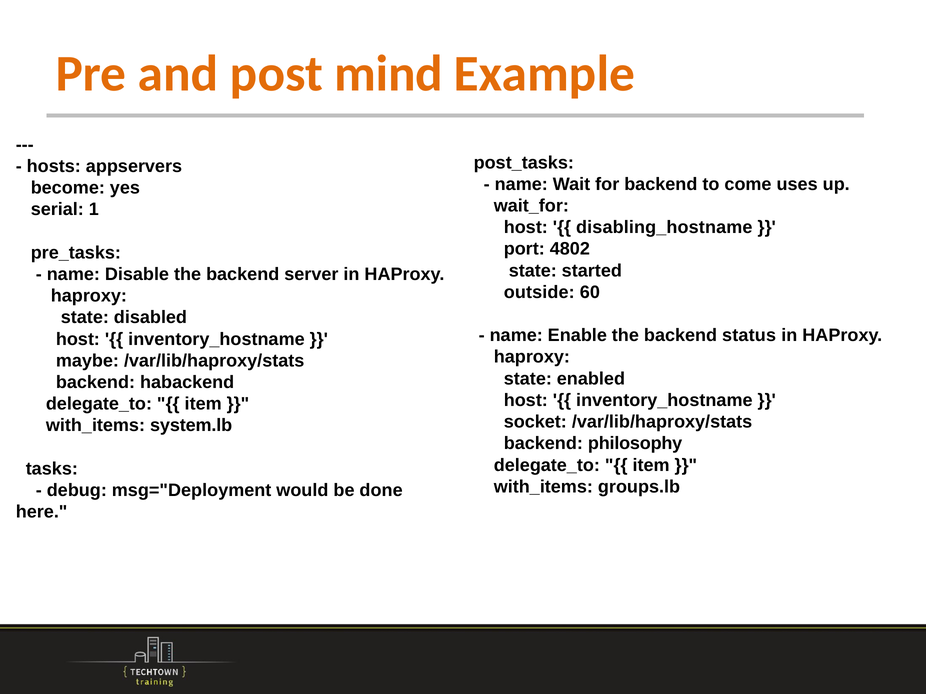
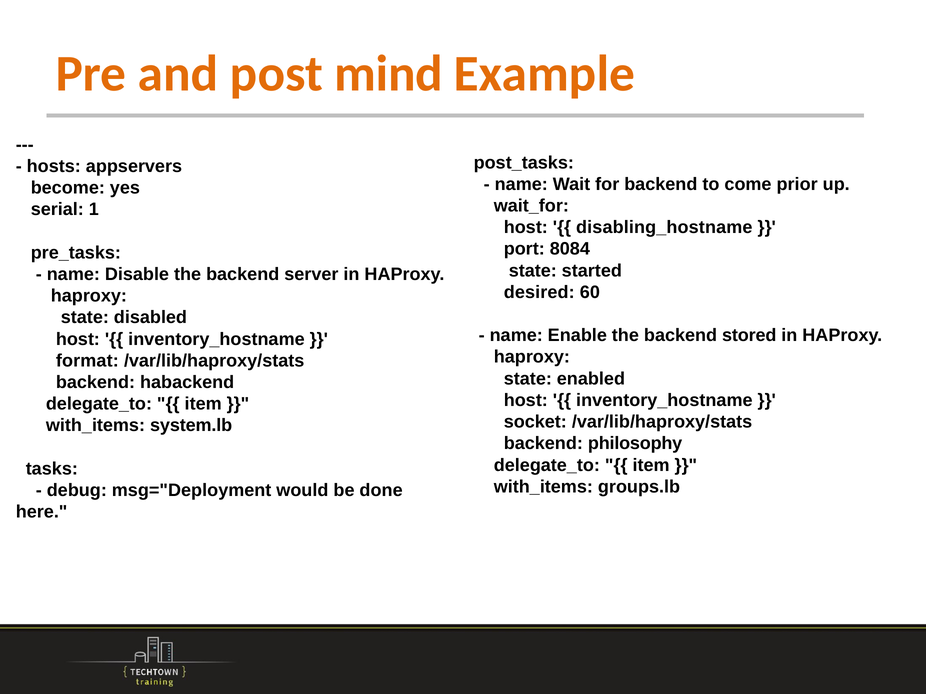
uses: uses -> prior
4802: 4802 -> 8084
outside: outside -> desired
status: status -> stored
maybe: maybe -> format
